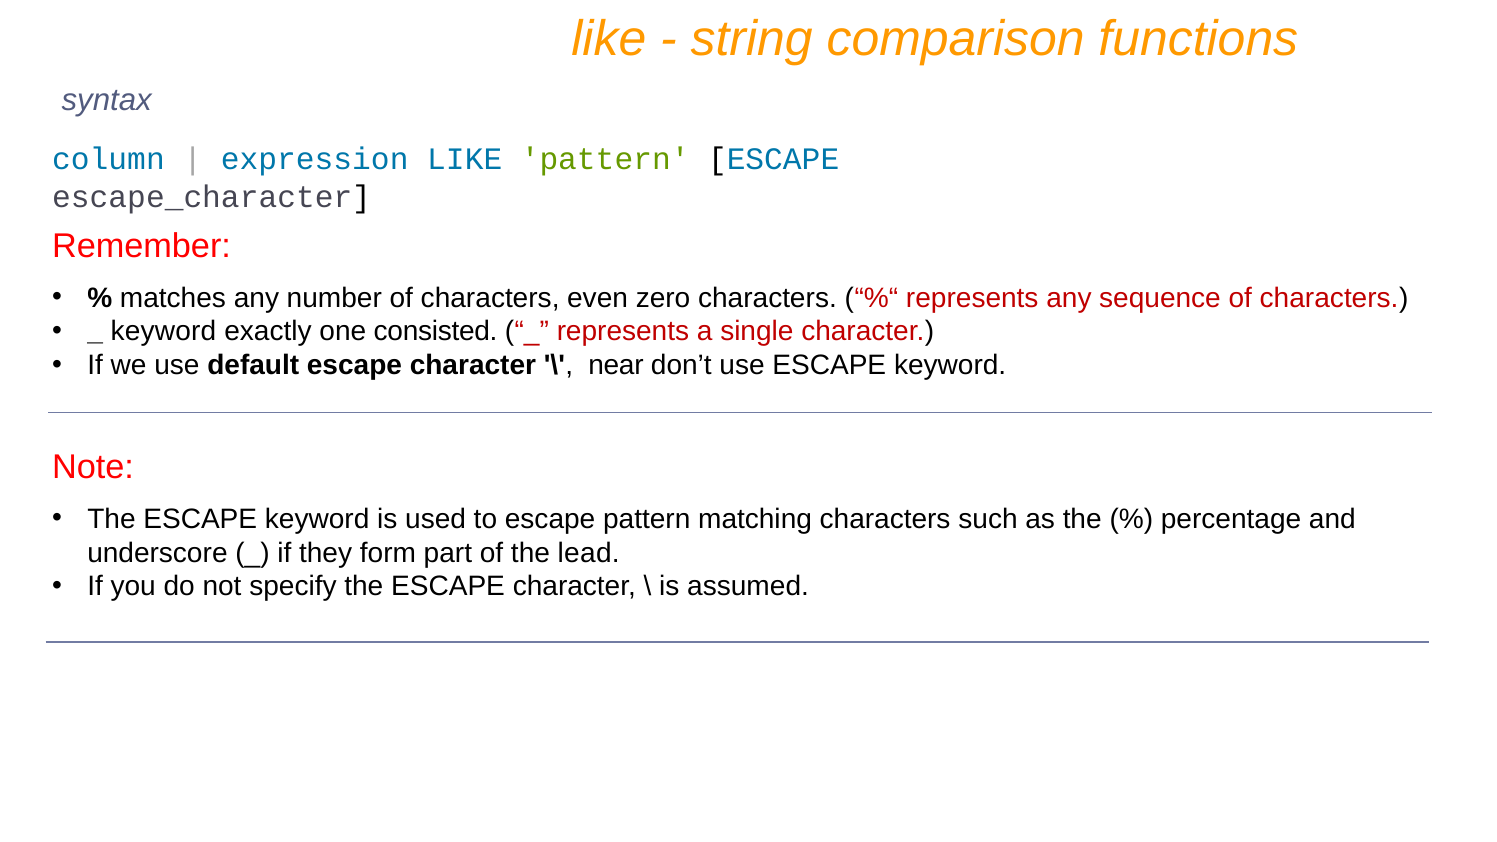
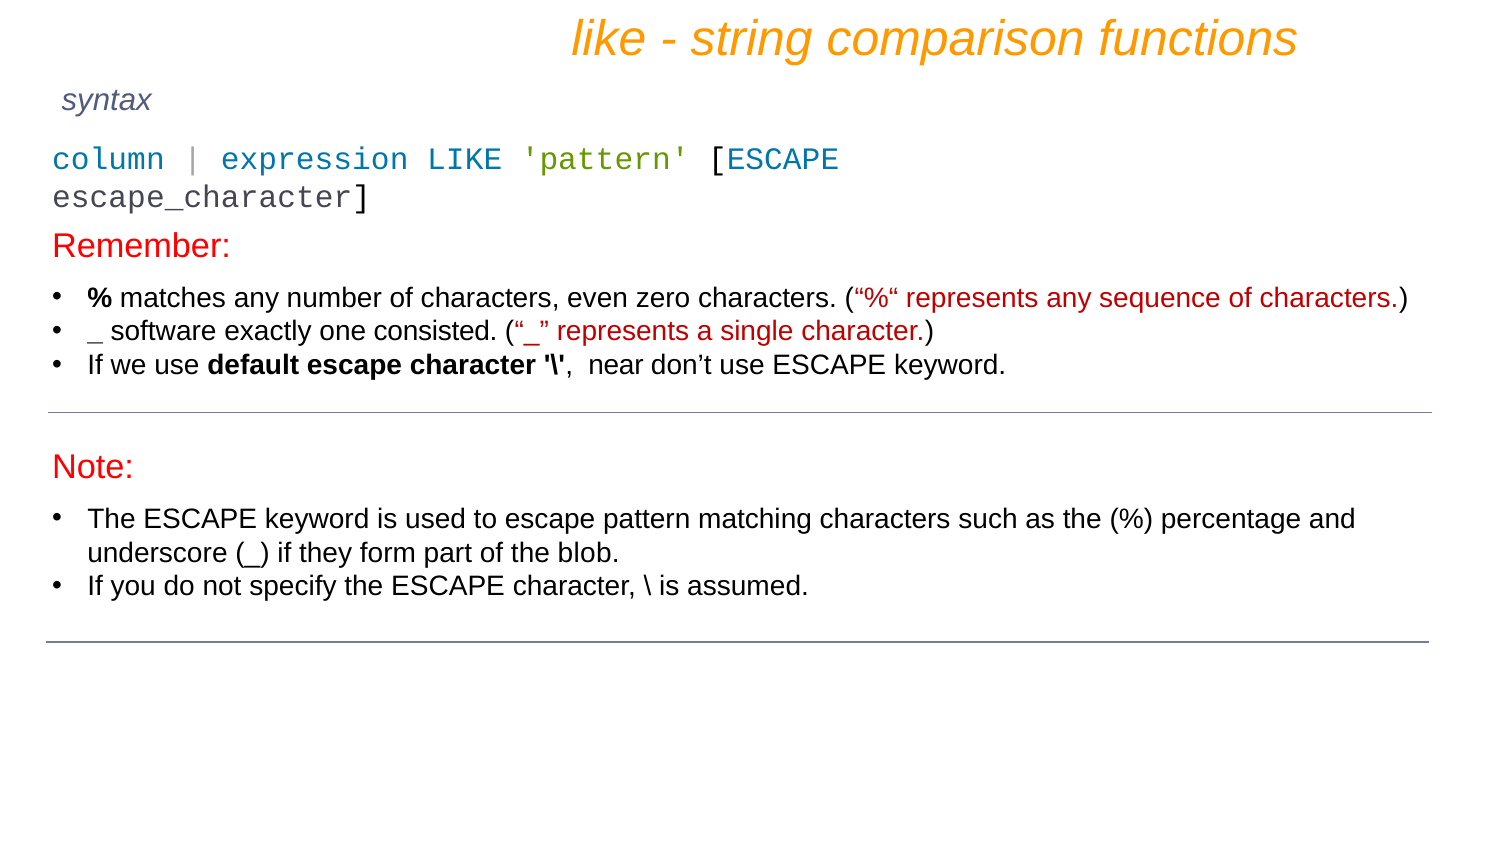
keyword at (163, 332): keyword -> software
lead: lead -> blob
